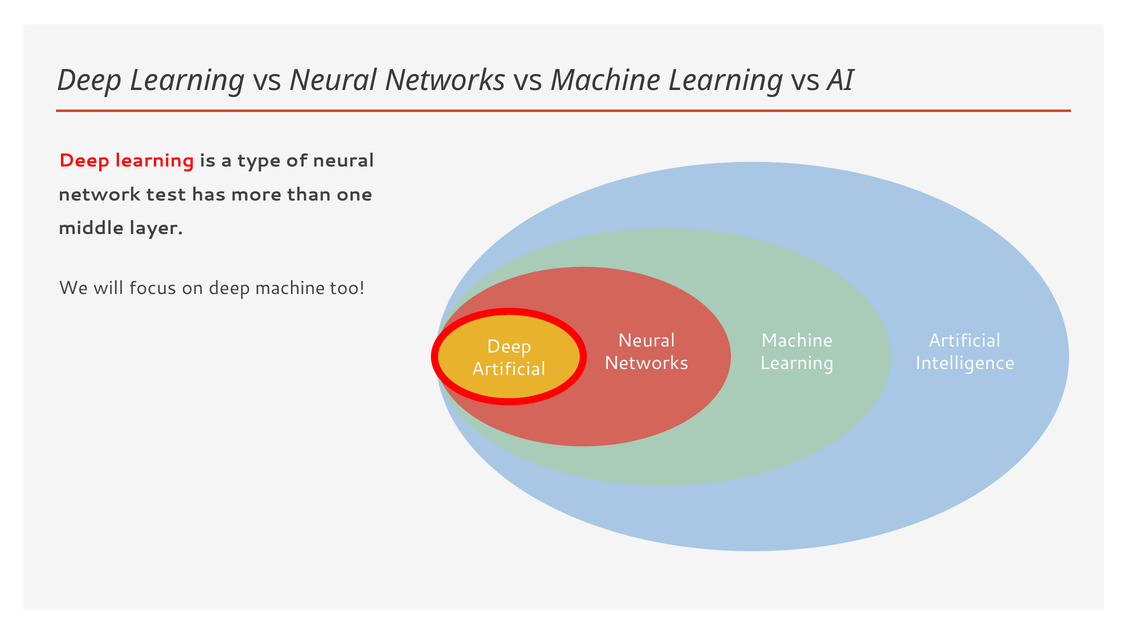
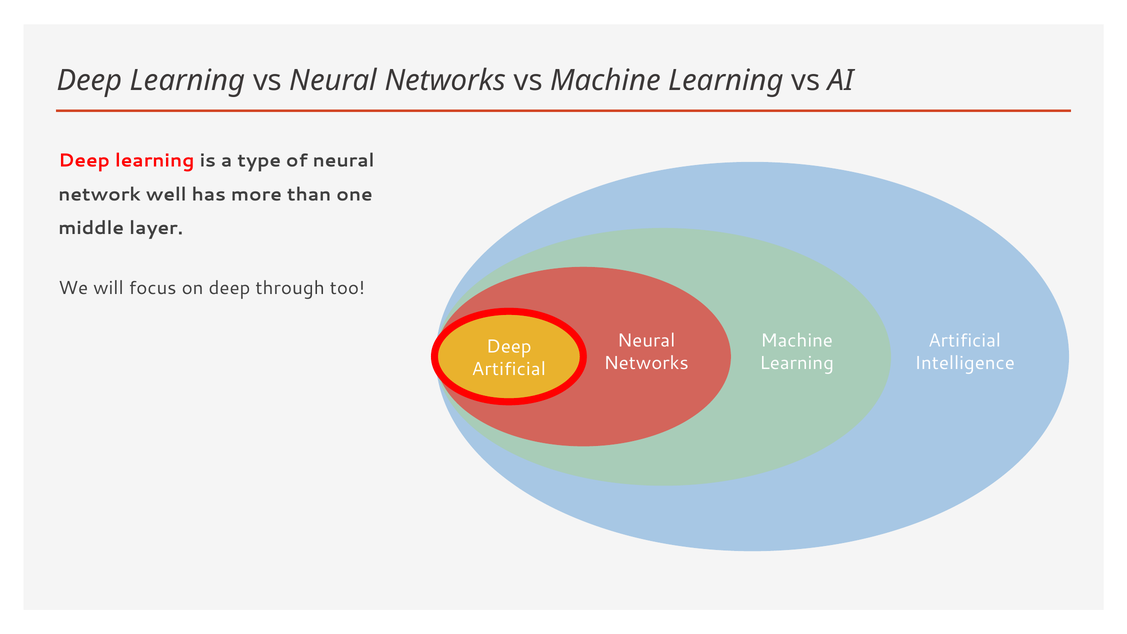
test: test -> well
deep machine: machine -> through
